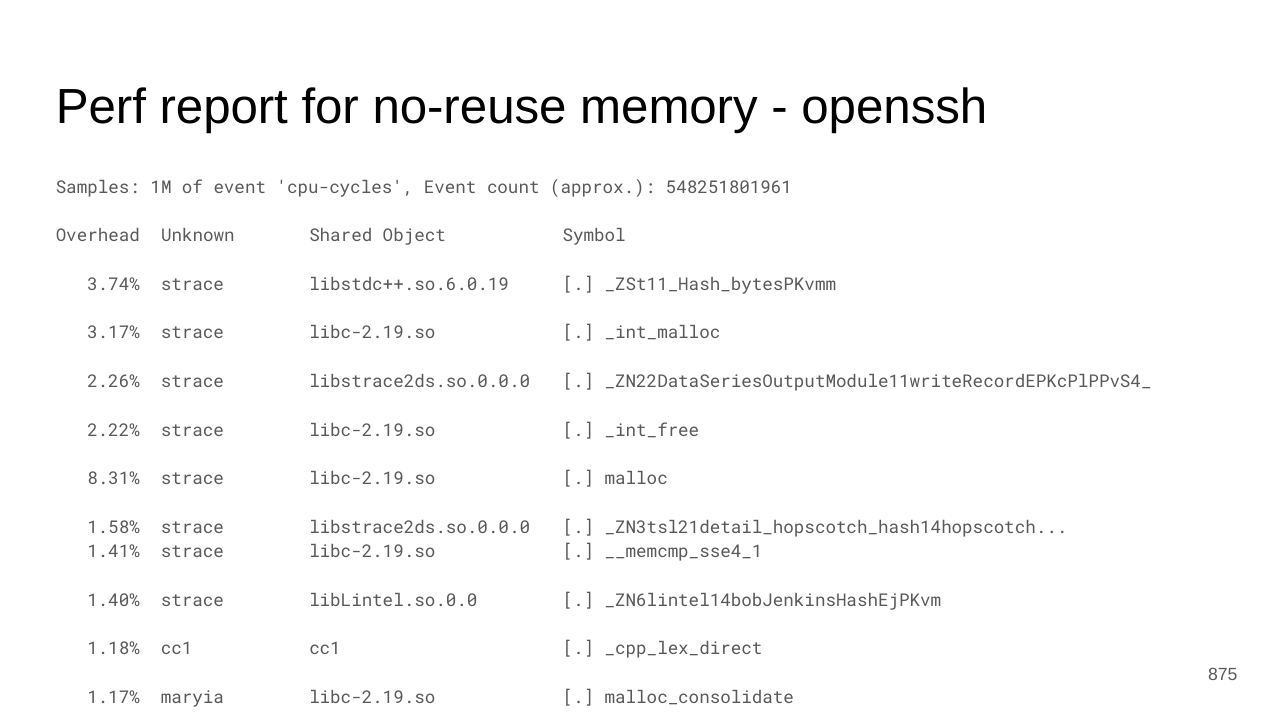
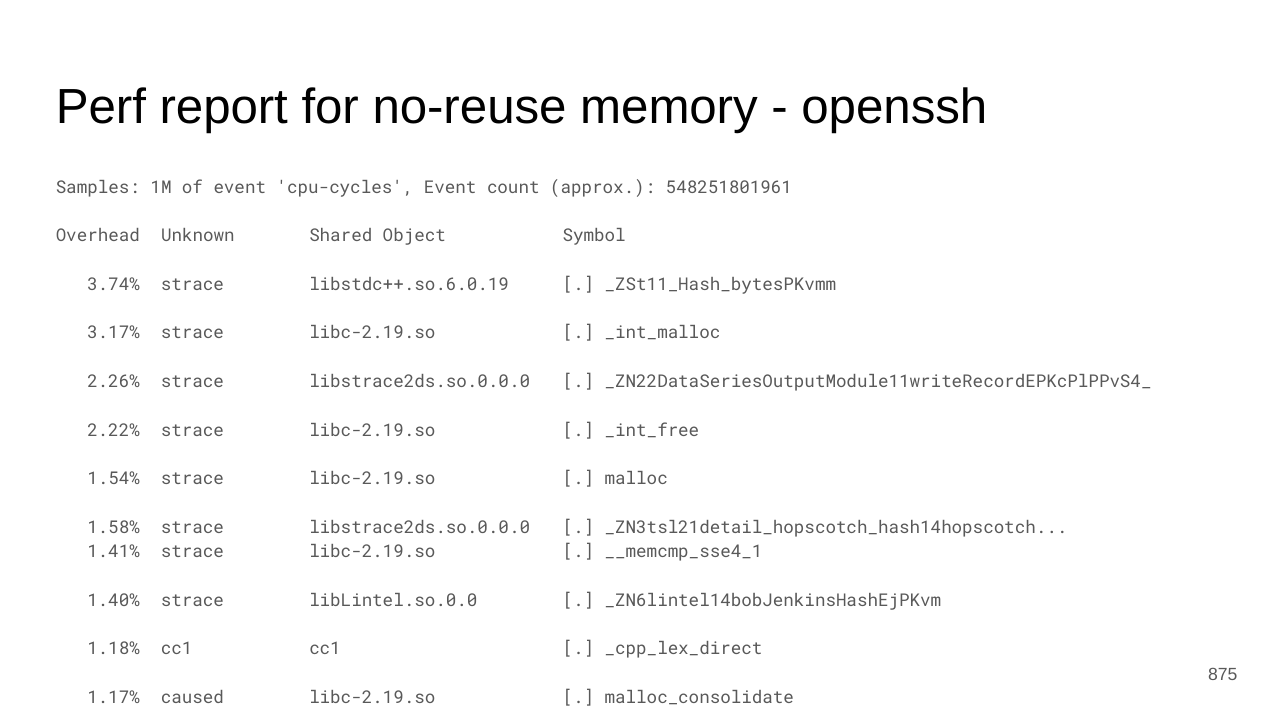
8.31%: 8.31% -> 1.54%
maryia: maryia -> caused
